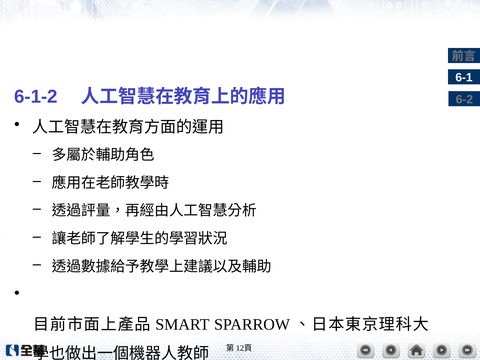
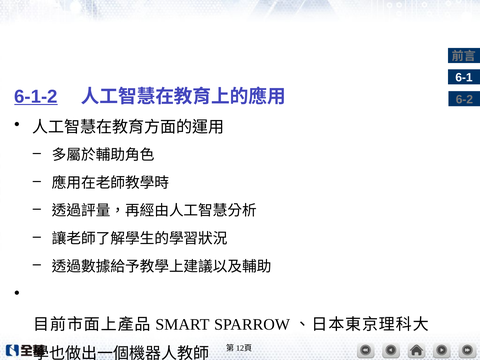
6-1-2 underline: none -> present
